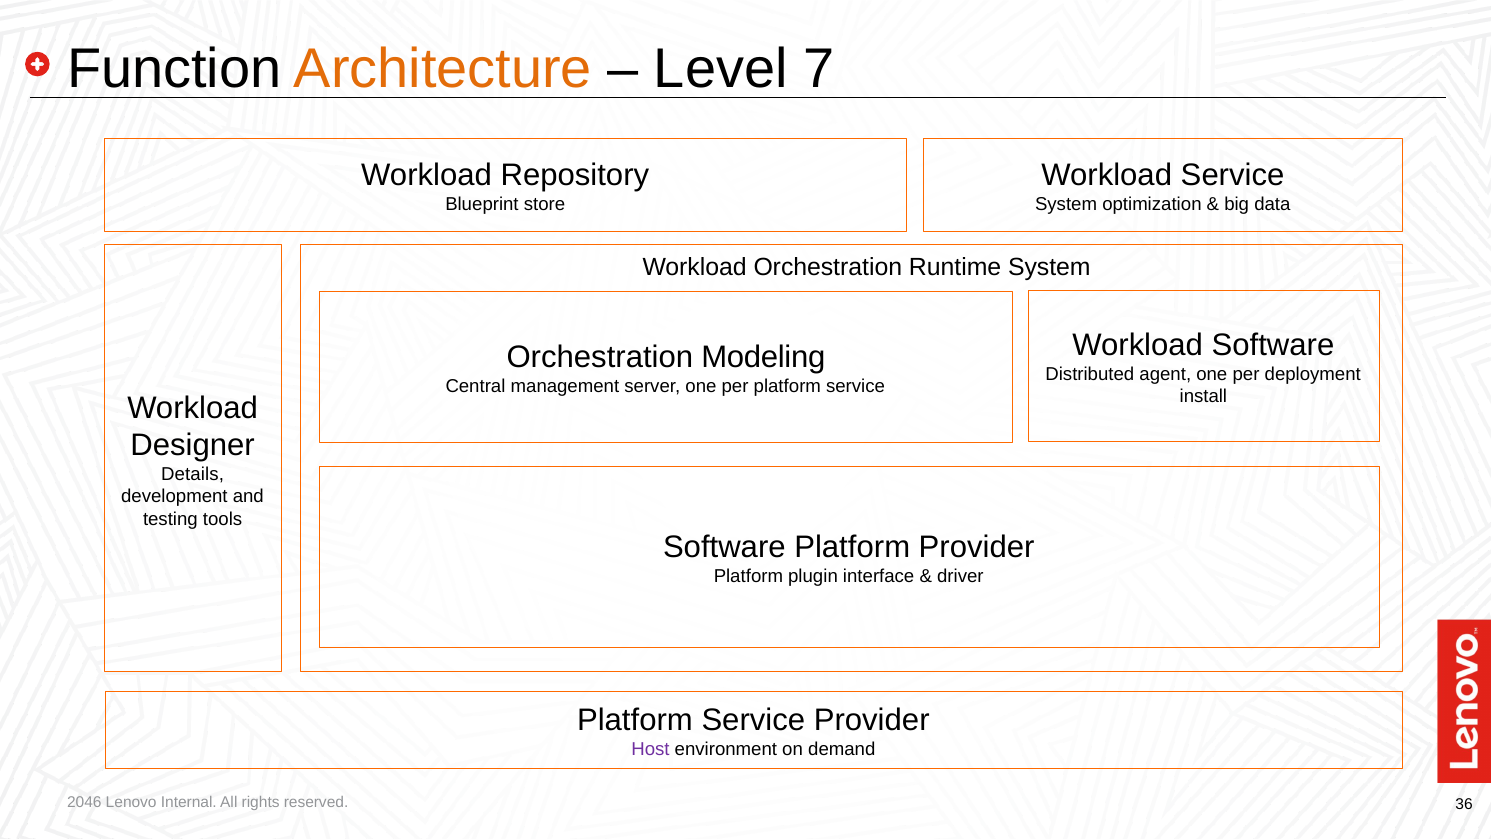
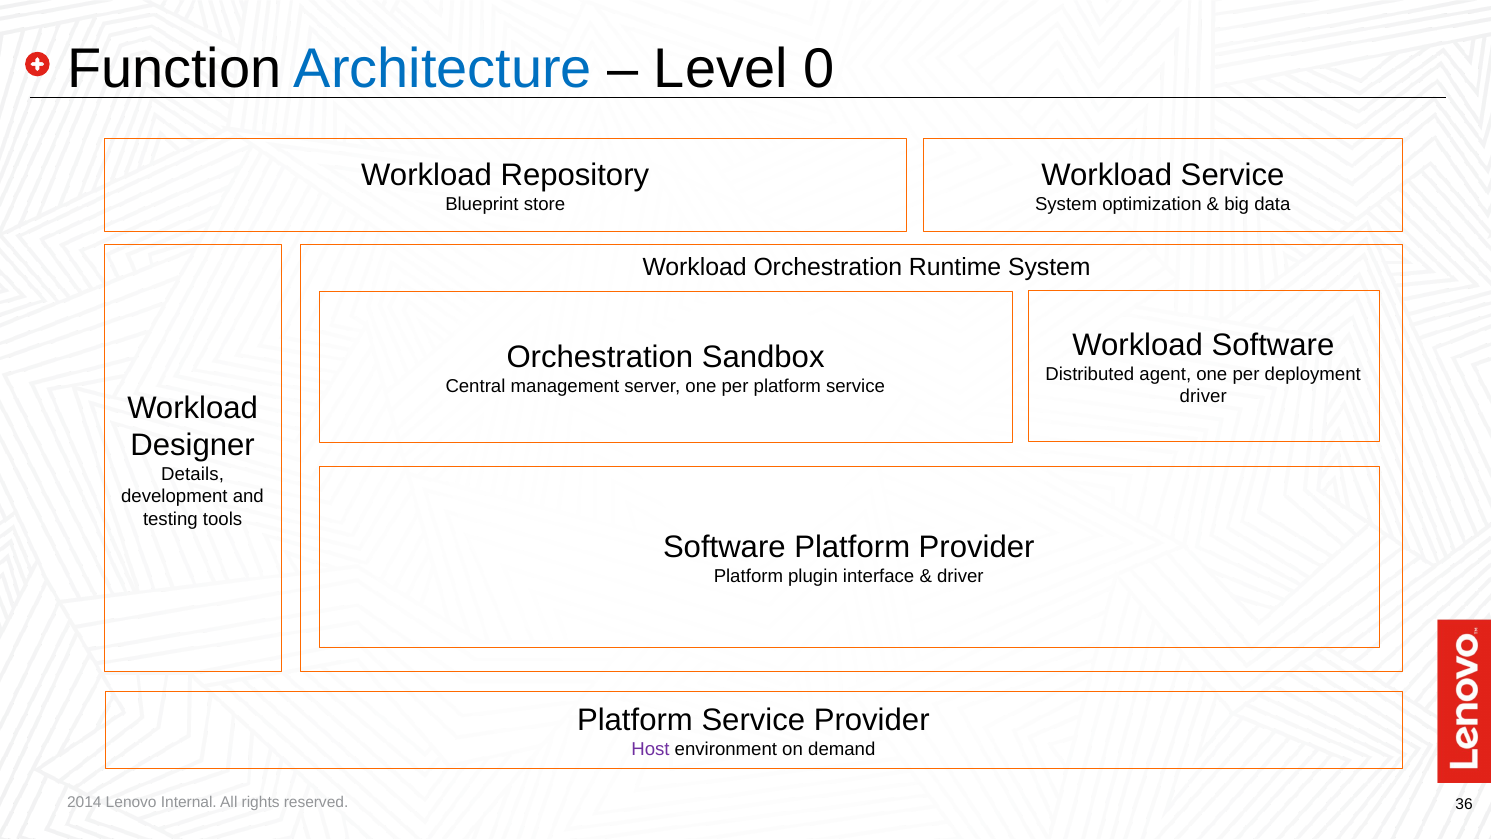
Architecture colour: orange -> blue
7: 7 -> 0
Modeling: Modeling -> Sandbox
install at (1203, 397): install -> driver
2046: 2046 -> 2014
